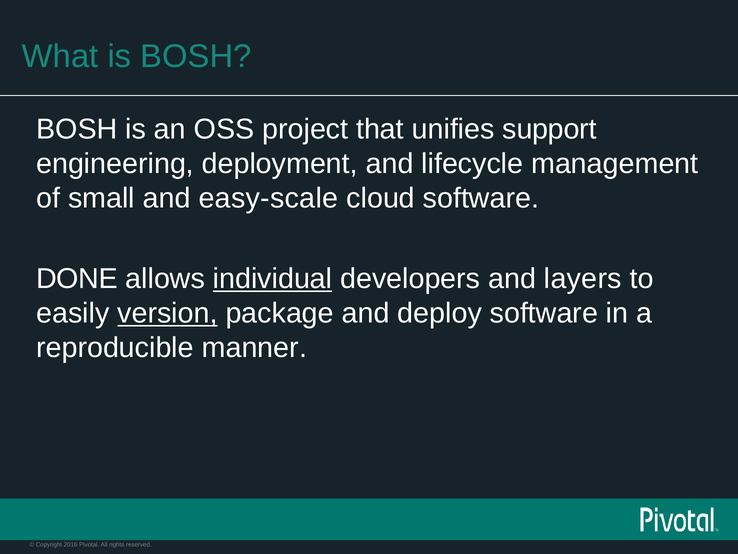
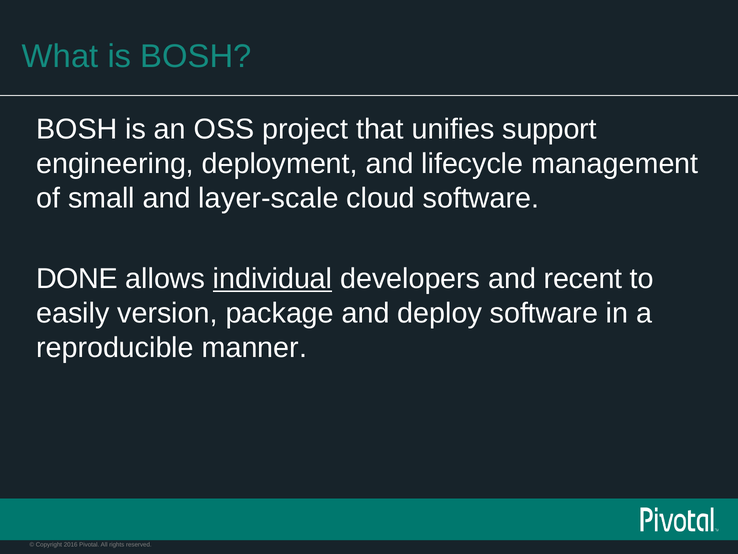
easy-scale: easy-scale -> layer-scale
layers: layers -> recent
version underline: present -> none
